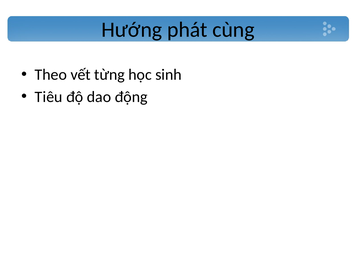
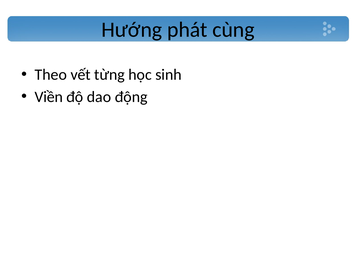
Tiêu: Tiêu -> Viền
